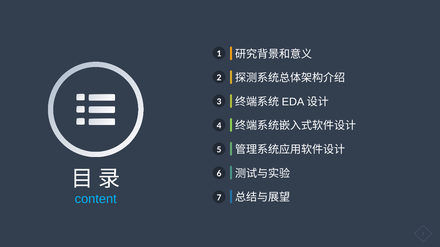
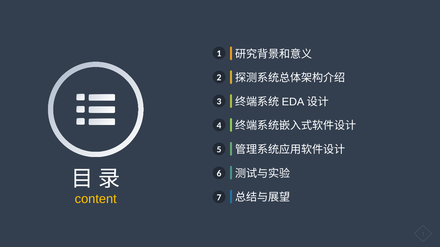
content colour: light blue -> yellow
